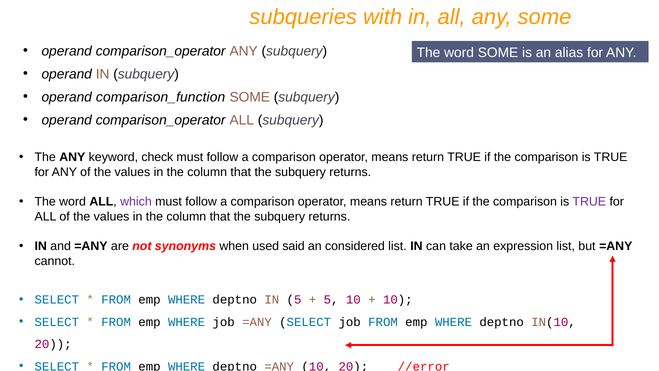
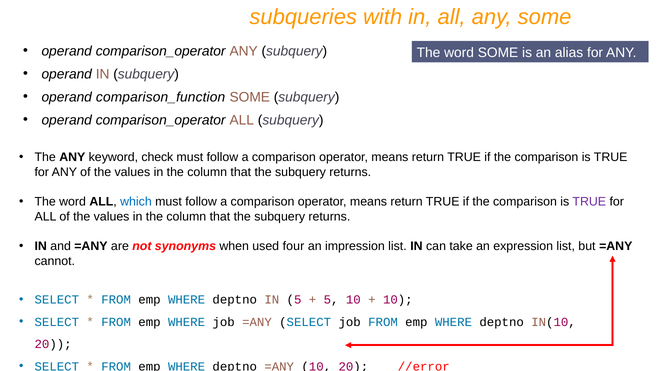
which colour: purple -> blue
said: said -> four
considered: considered -> impression
